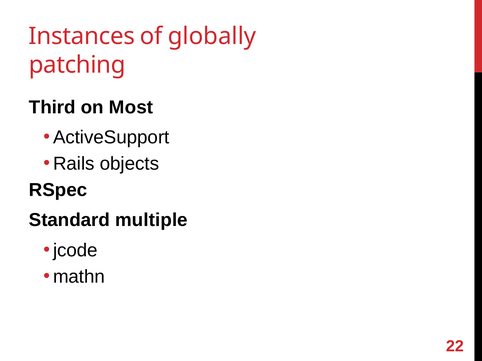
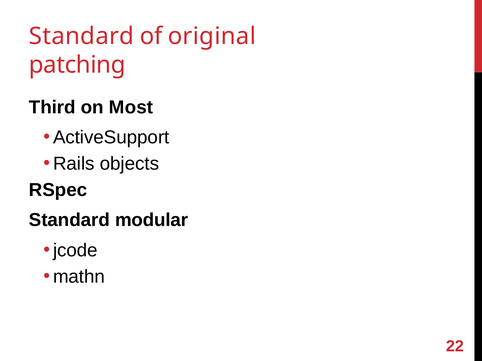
Instances at (82, 36): Instances -> Standard
globally: globally -> original
multiple: multiple -> modular
